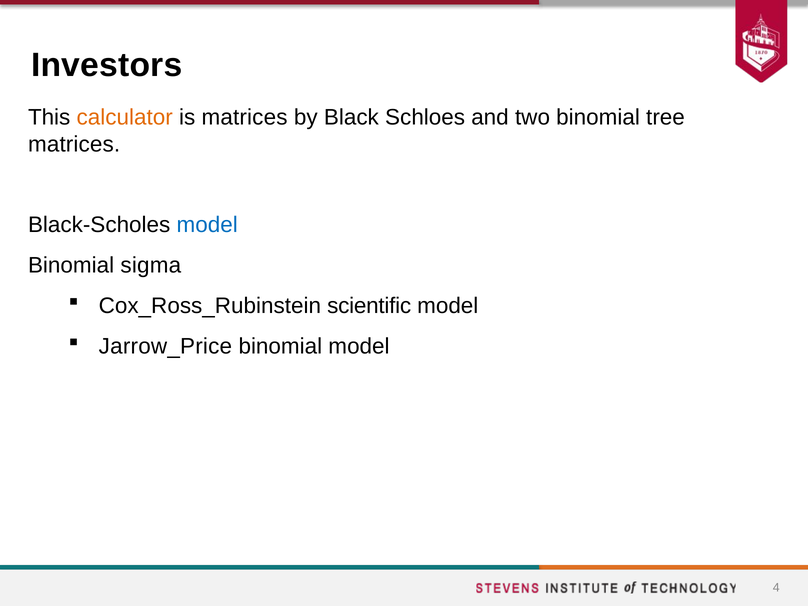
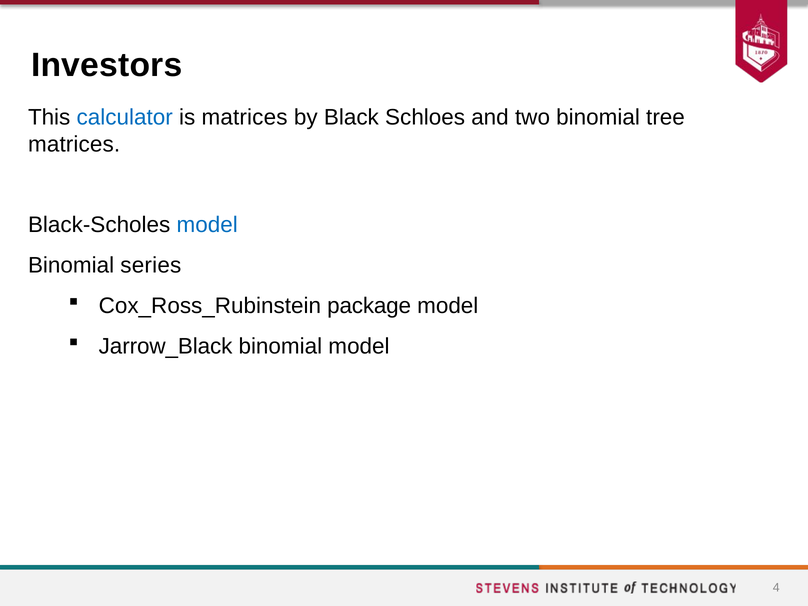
calculator colour: orange -> blue
sigma: sigma -> series
scientific: scientific -> package
Jarrow_Price: Jarrow_Price -> Jarrow_Black
